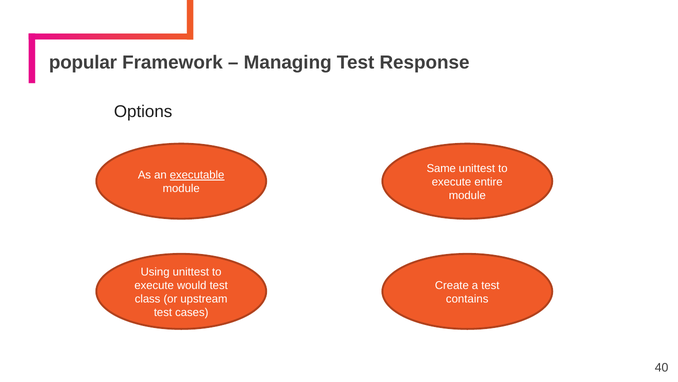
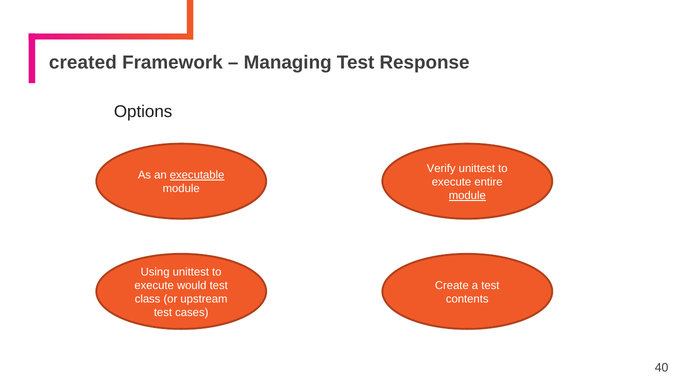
popular: popular -> created
Same: Same -> Verify
module at (467, 195) underline: none -> present
contains: contains -> contents
